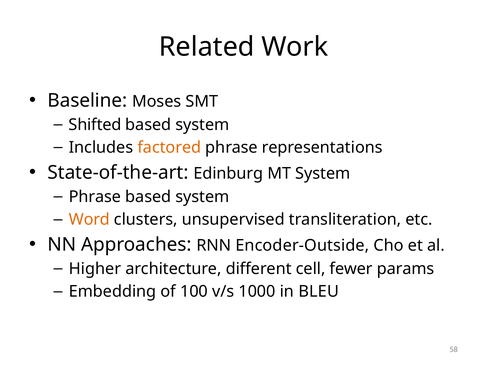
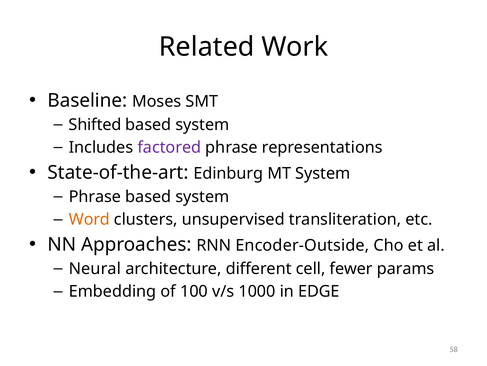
factored colour: orange -> purple
Higher: Higher -> Neural
BLEU: BLEU -> EDGE
